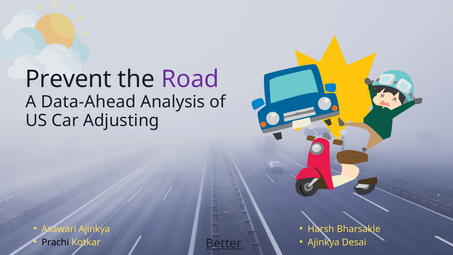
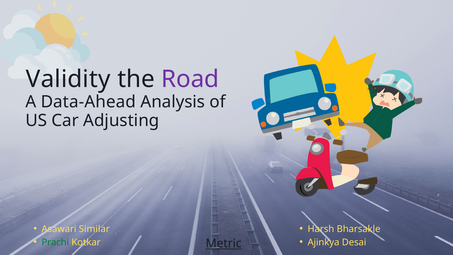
Prevent: Prevent -> Validity
Asawari Ajinkya: Ajinkya -> Similar
Prachi colour: black -> green
Better: Better -> Metric
